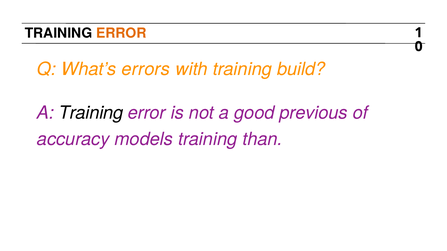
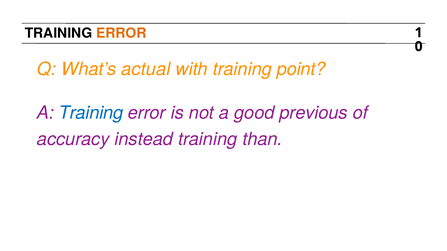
errors: errors -> actual
build: build -> point
Training at (91, 113) colour: black -> blue
models: models -> instead
